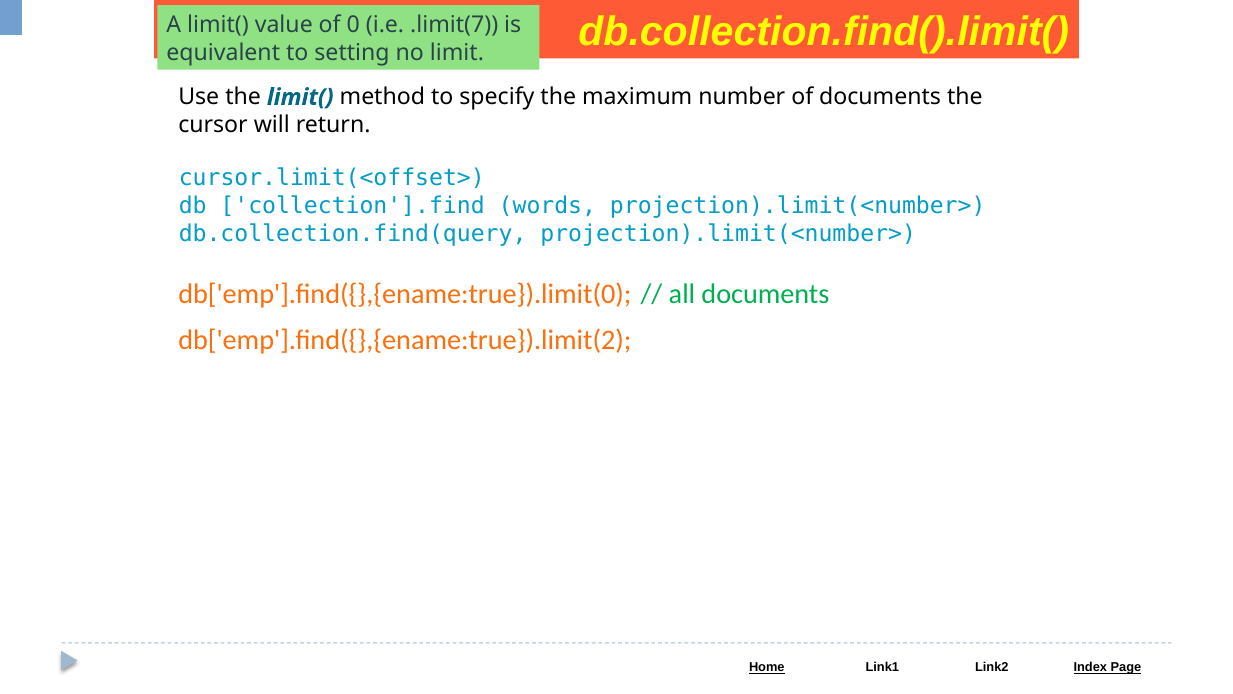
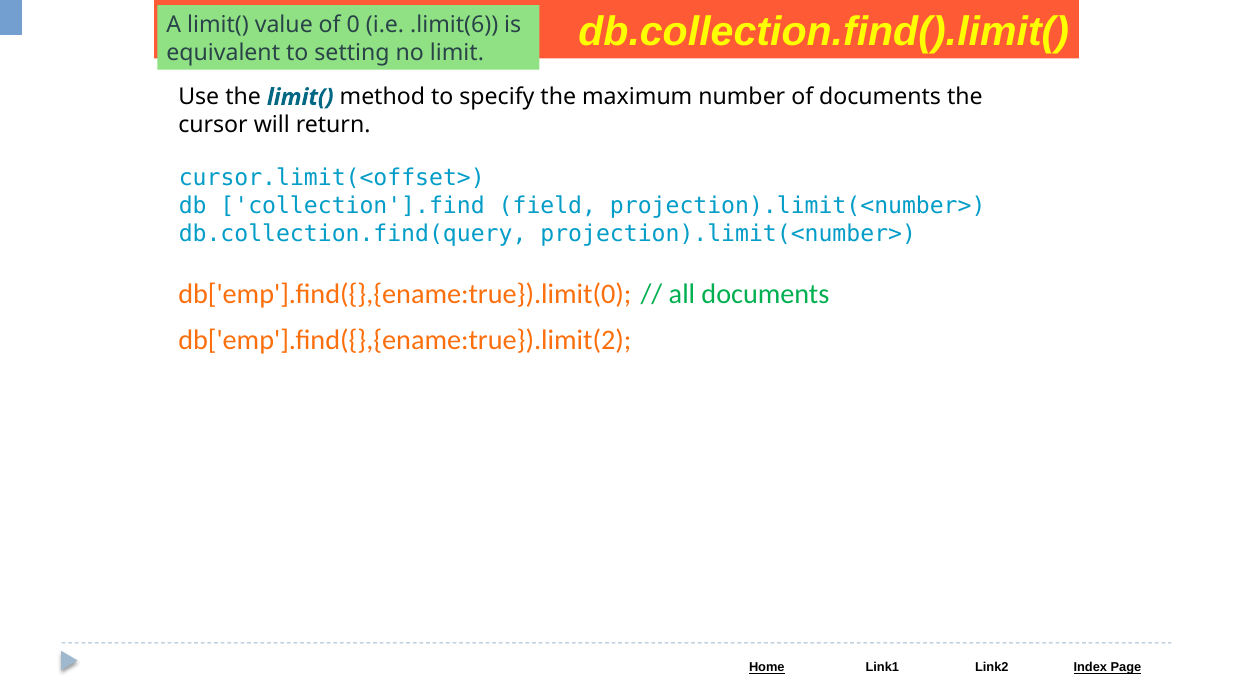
.limit(7: .limit(7 -> .limit(6
words: words -> field
